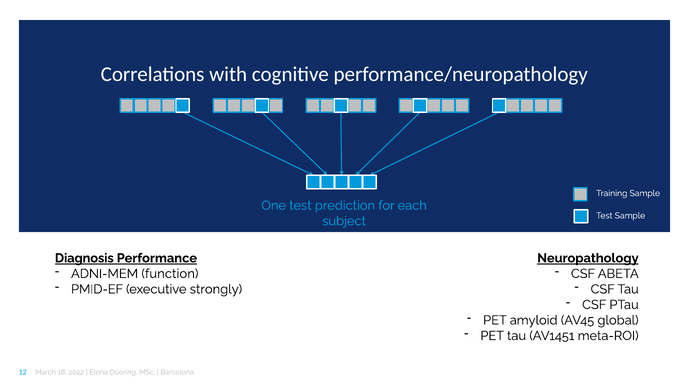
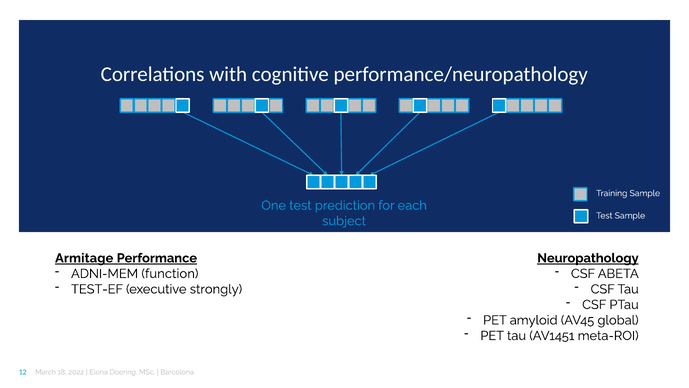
Diagnosis: Diagnosis -> Armitage
PMID-EF: PMID-EF -> TEST-EF
